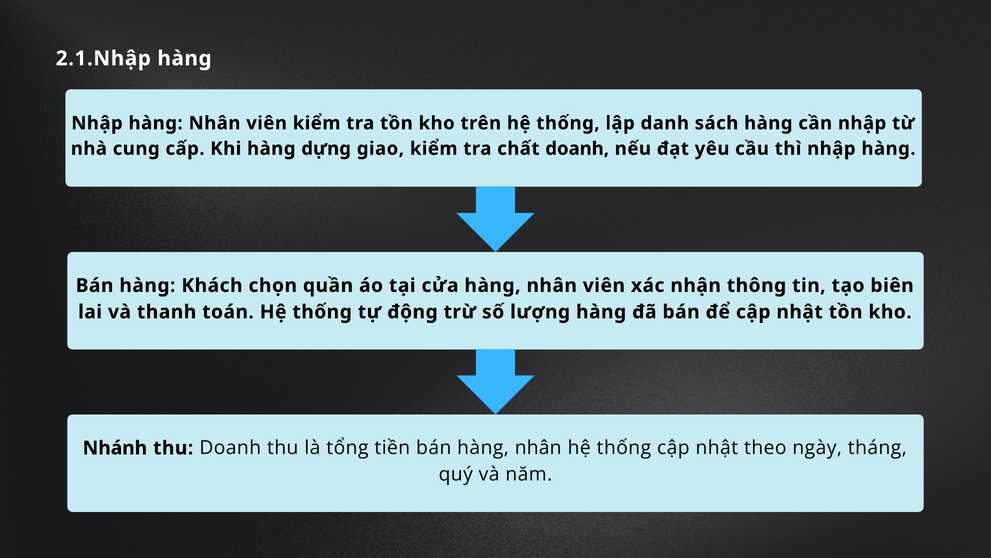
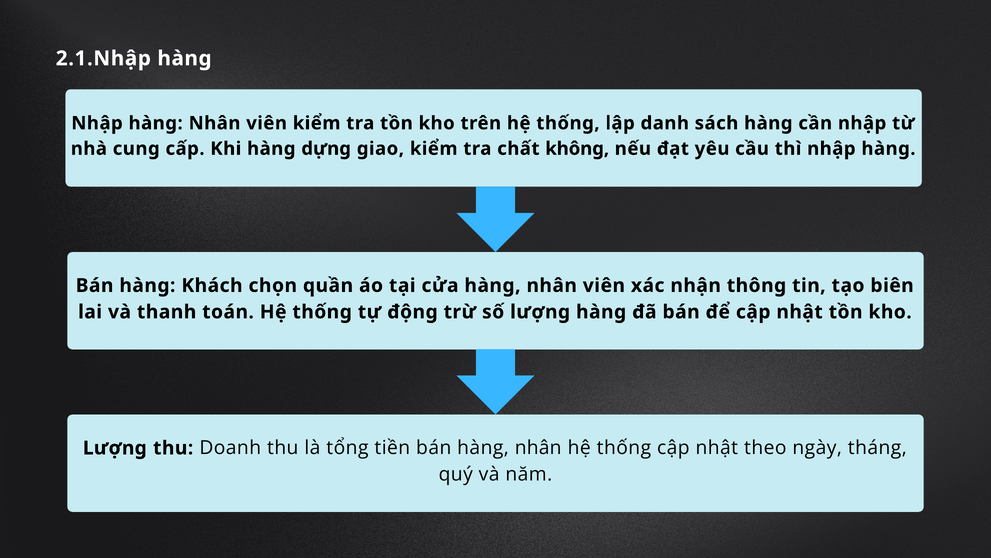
chất doanh: doanh -> không
Nhánh at (115, 448): Nhánh -> Lượng
